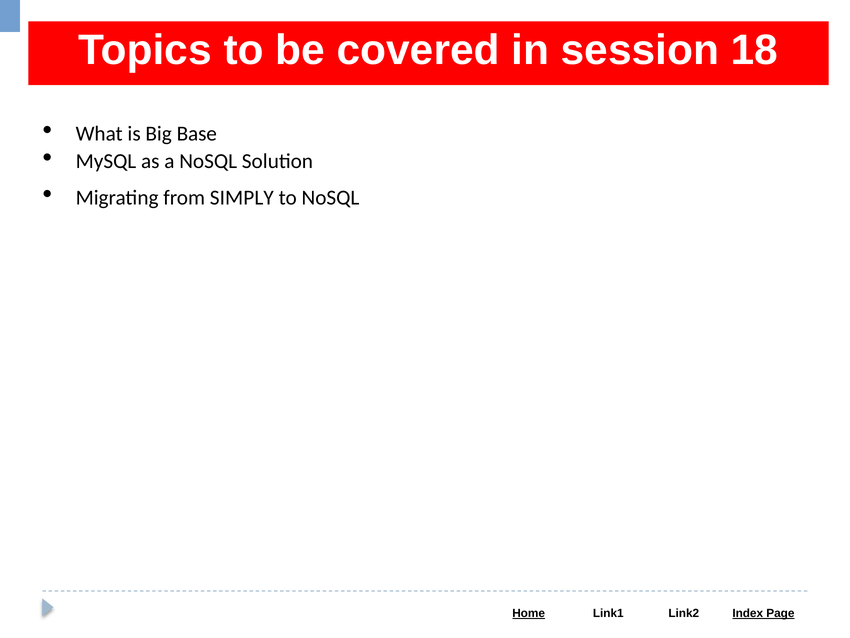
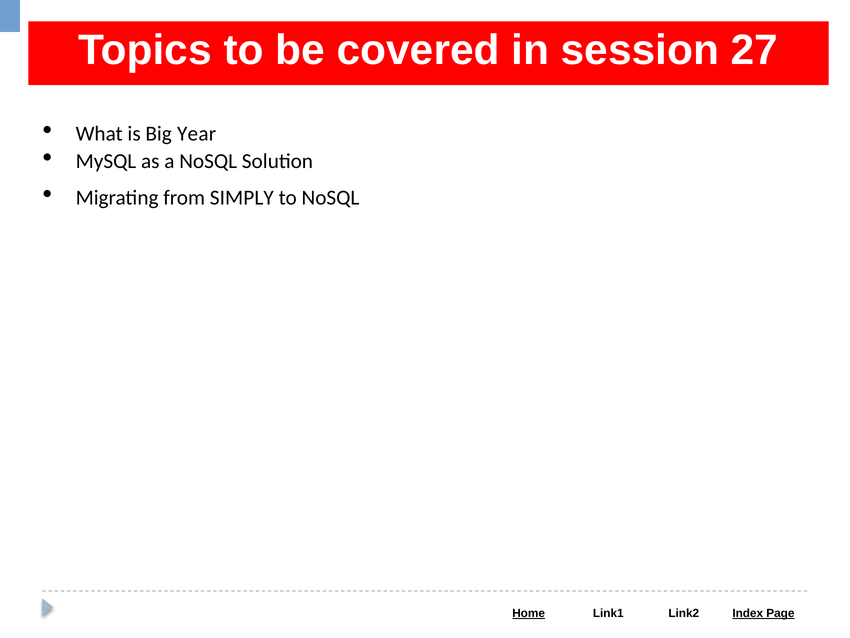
18: 18 -> 27
Base: Base -> Year
